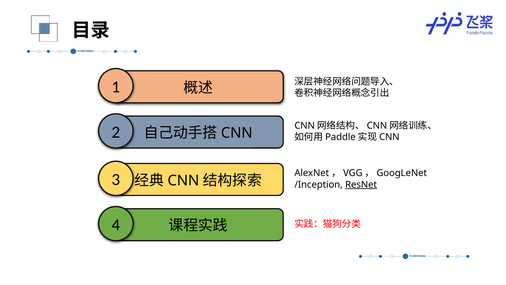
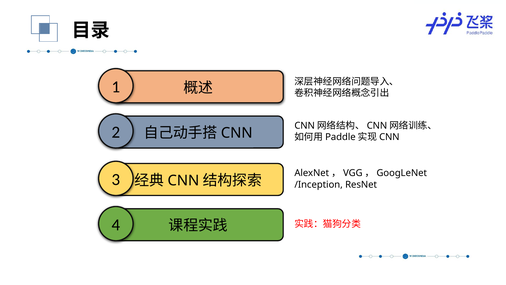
ResNet underline: present -> none
